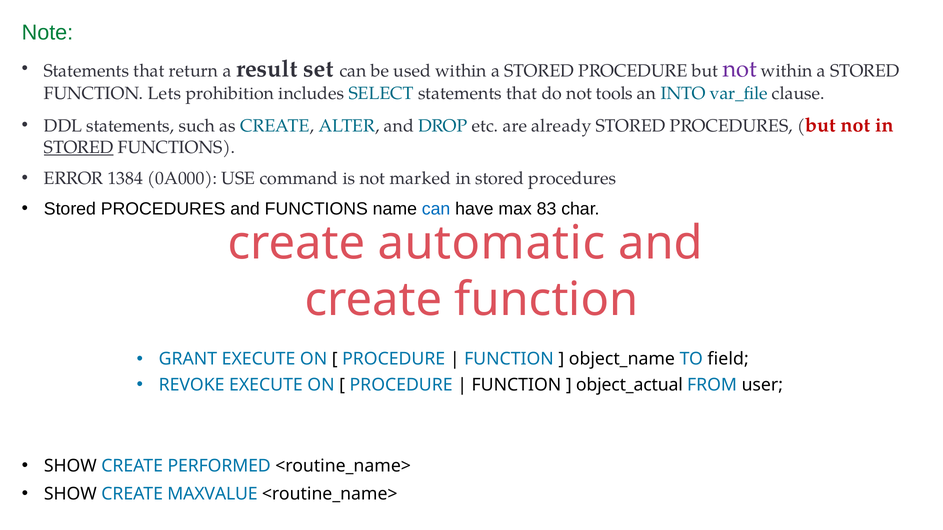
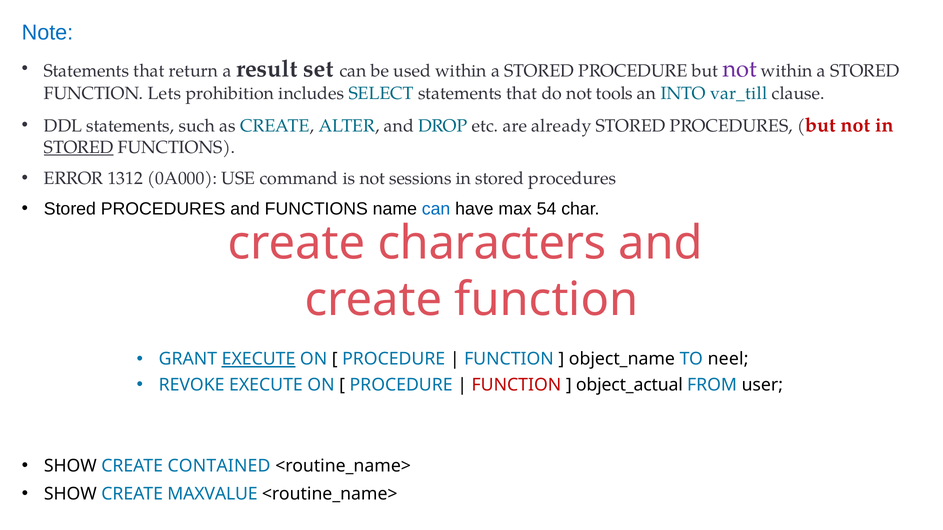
Note colour: green -> blue
var_file: var_file -> var_till
1384: 1384 -> 1312
marked: marked -> sessions
83: 83 -> 54
automatic: automatic -> characters
EXECUTE at (259, 359) underline: none -> present
field: field -> neel
FUNCTION at (516, 385) colour: black -> red
PERFORMED: PERFORMED -> CONTAINED
